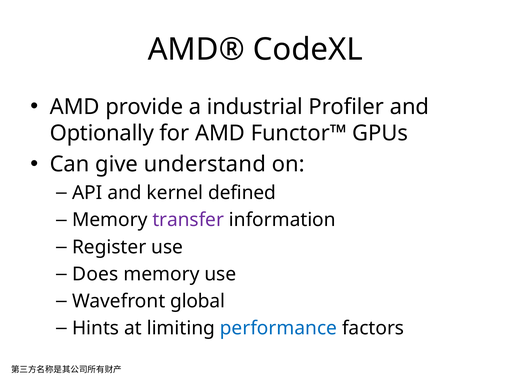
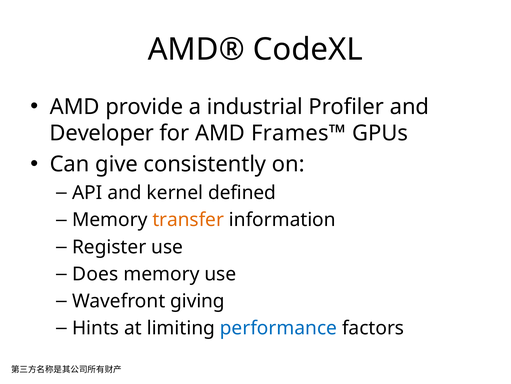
Optionally: Optionally -> Developer
Functor™: Functor™ -> Frames™
understand: understand -> consistently
transfer colour: purple -> orange
global: global -> giving
